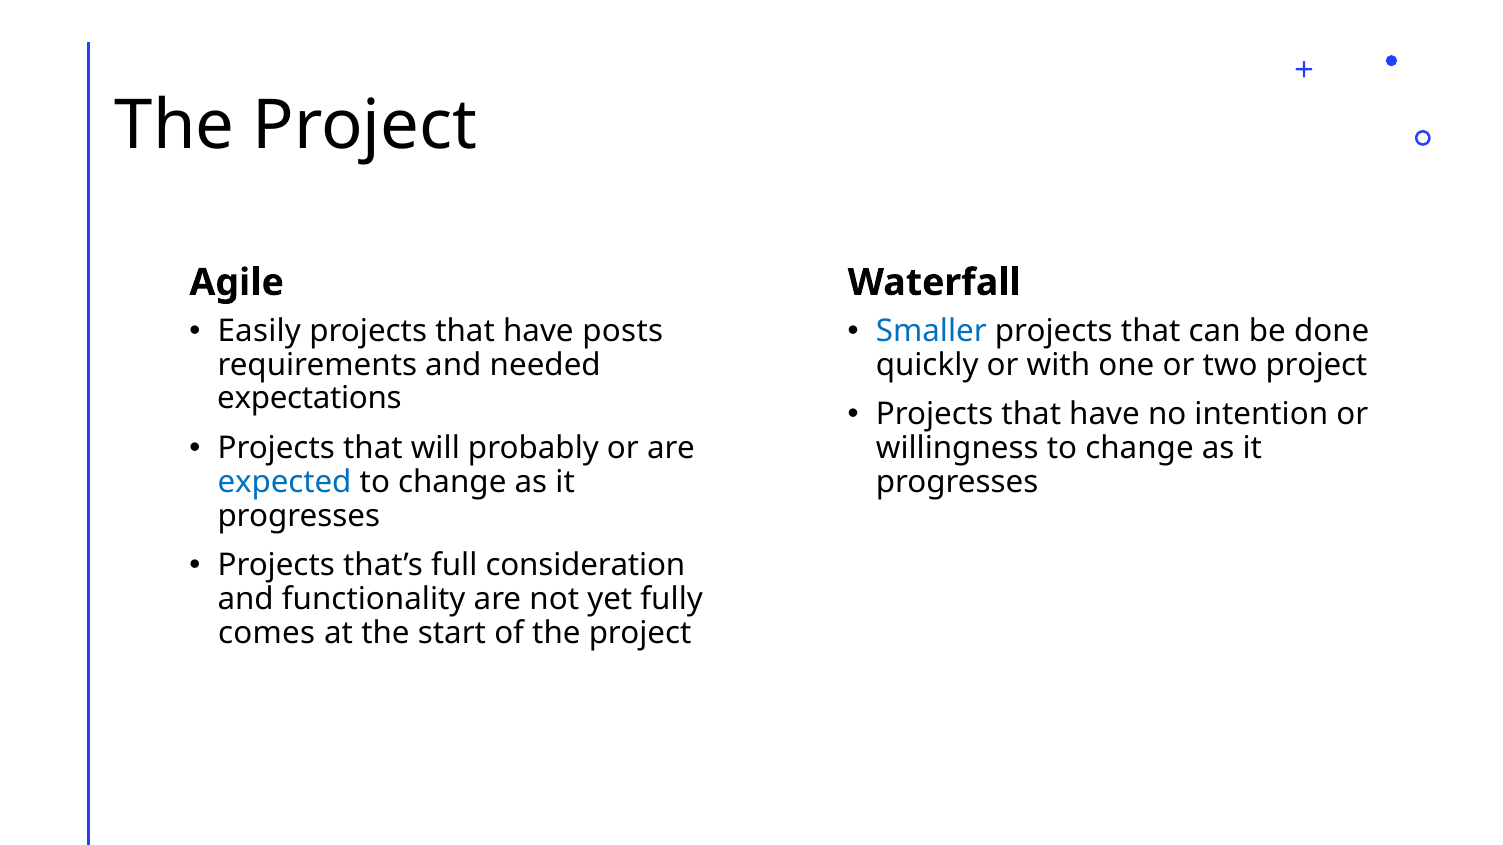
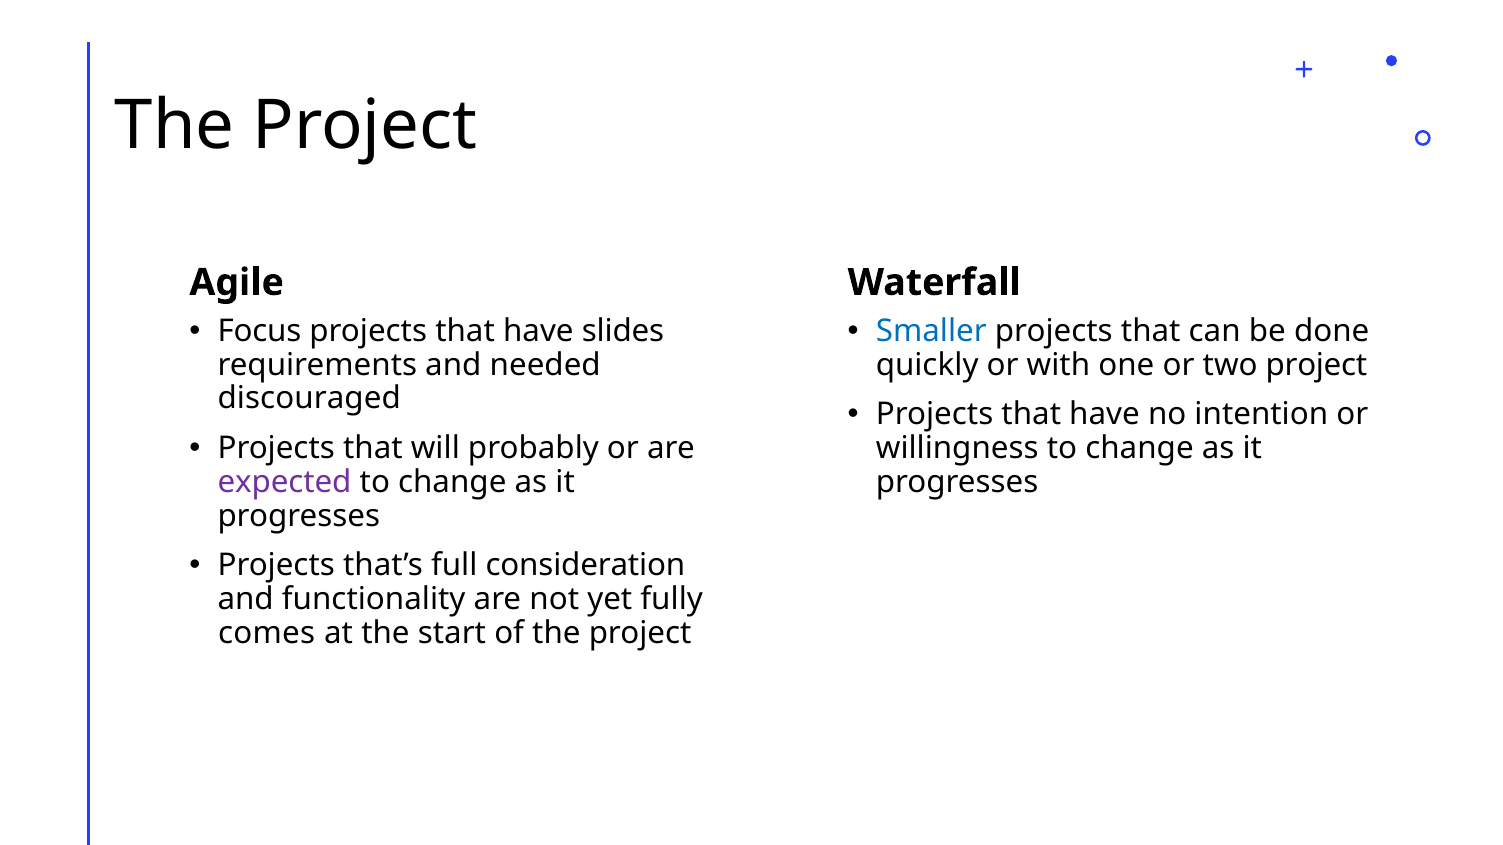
Easily: Easily -> Focus
posts: posts -> slides
expectations: expectations -> discouraged
expected colour: blue -> purple
